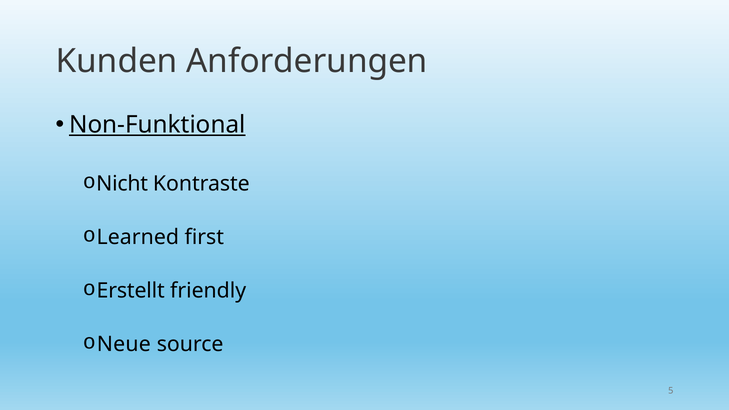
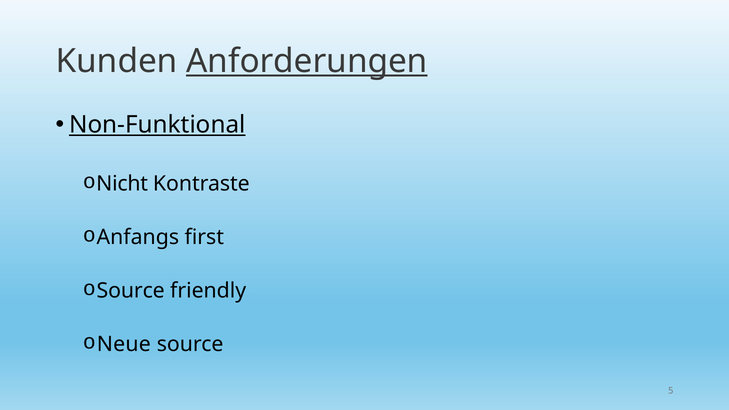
Anforderungen underline: none -> present
Learned: Learned -> Anfangs
Erstellt at (131, 291): Erstellt -> Source
